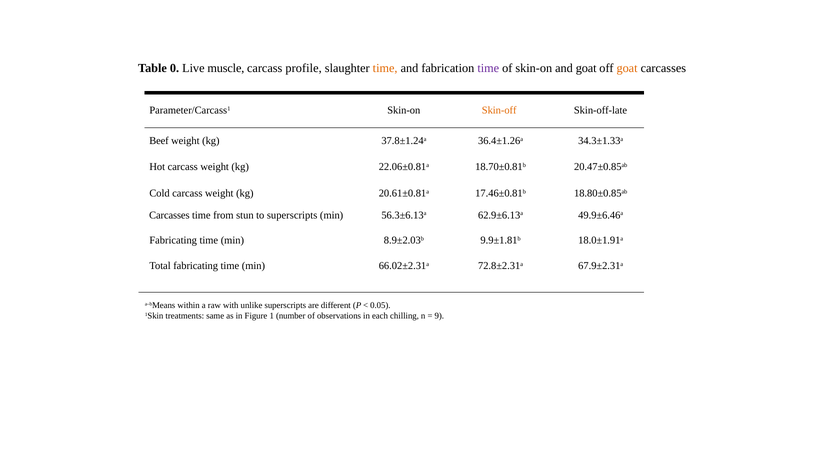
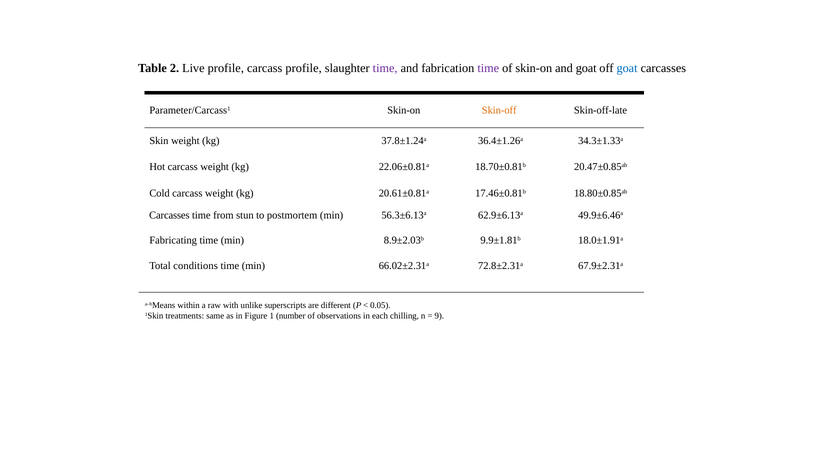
0: 0 -> 2
Live muscle: muscle -> profile
time at (385, 68) colour: orange -> purple
goat at (627, 68) colour: orange -> blue
Beef: Beef -> Skin
to superscripts: superscripts -> postmortem
Total fabricating: fabricating -> conditions
